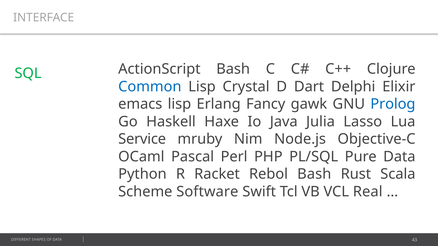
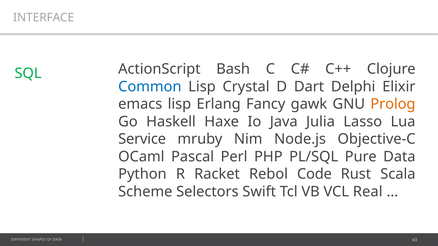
Prolog colour: blue -> orange
Rebol Bash: Bash -> Code
Software: Software -> Selectors
